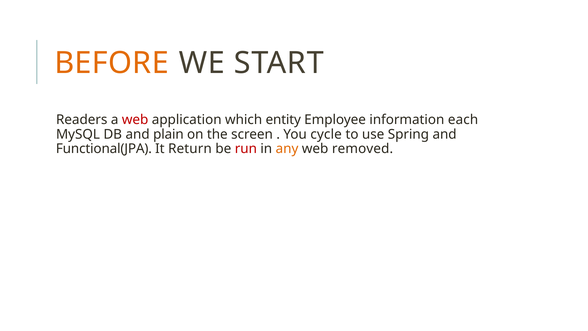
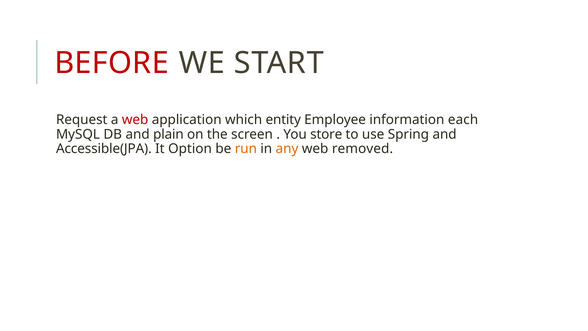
BEFORE colour: orange -> red
Readers: Readers -> Request
cycle: cycle -> store
Functional(JPA: Functional(JPA -> Accessible(JPA
Return: Return -> Option
run colour: red -> orange
